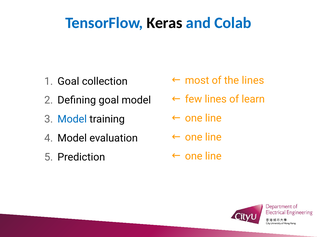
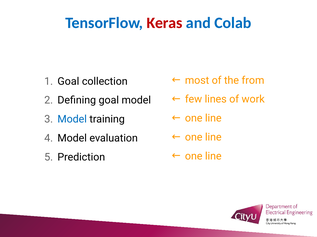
Keras colour: black -> red
the lines: lines -> from
learn: learn -> work
